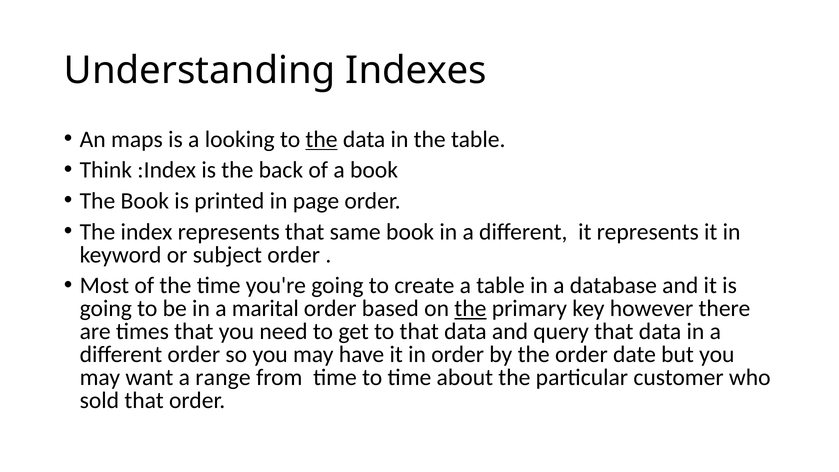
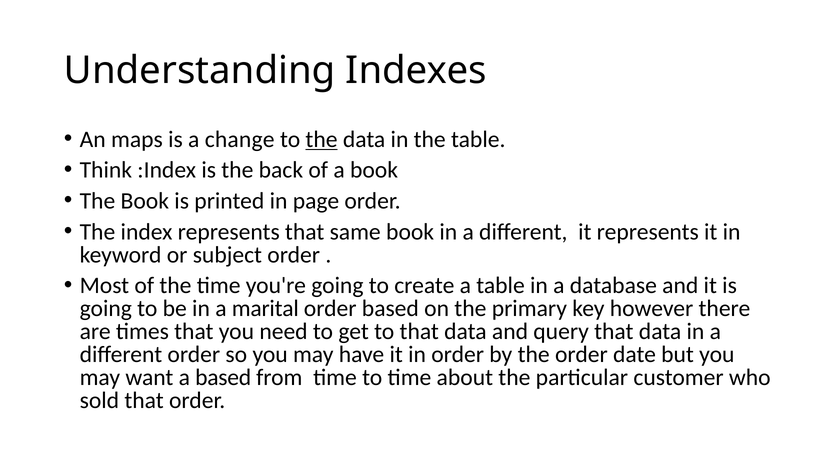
looking: looking -> change
the at (470, 309) underline: present -> none
a range: range -> based
